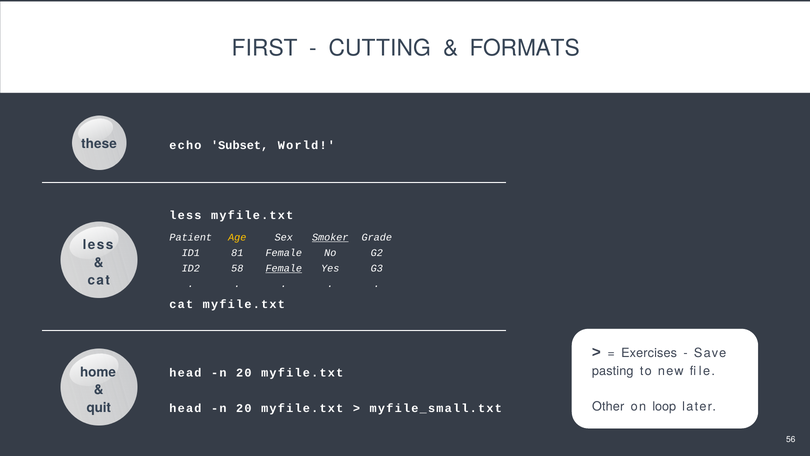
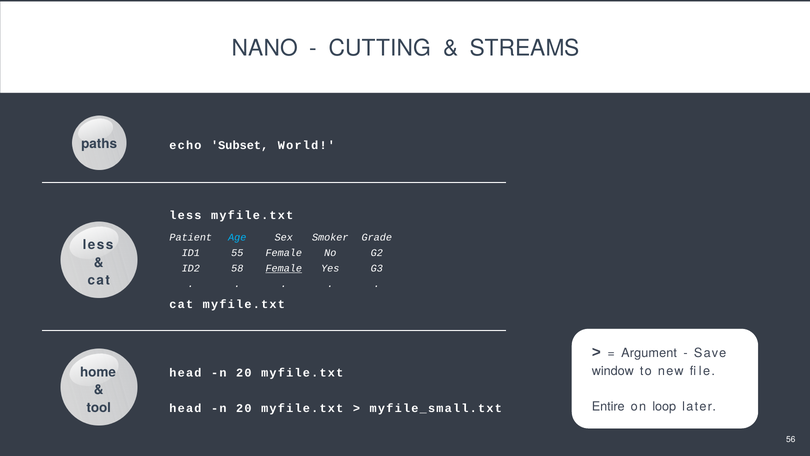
FIRST: FIRST -> NANO
FORMATS: FORMATS -> STREAMS
these: these -> paths
Age colour: yellow -> light blue
Smoker underline: present -> none
81: 81 -> 55
Exercises: Exercises -> Argument
pasting: pasting -> window
Other: Other -> Entire
quit: quit -> tool
